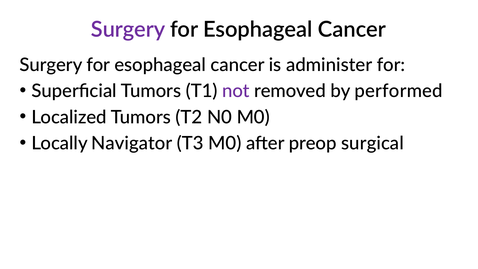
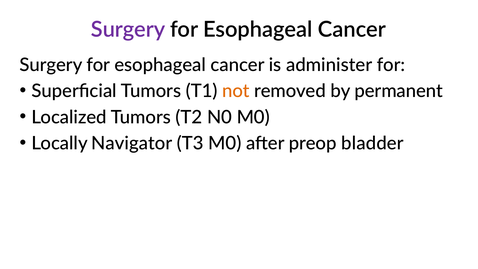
not colour: purple -> orange
performed: performed -> permanent
surgical: surgical -> bladder
